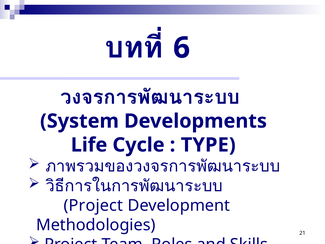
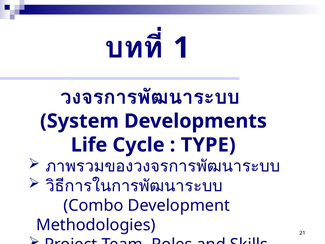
6: 6 -> 1
Project at (93, 205): Project -> Combo
